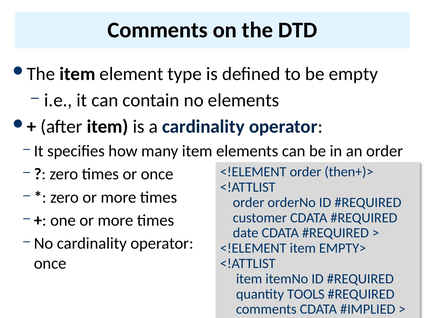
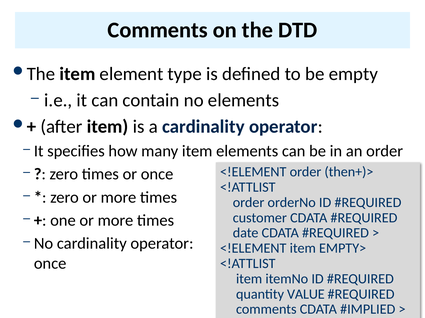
TOOLS: TOOLS -> VALUE
